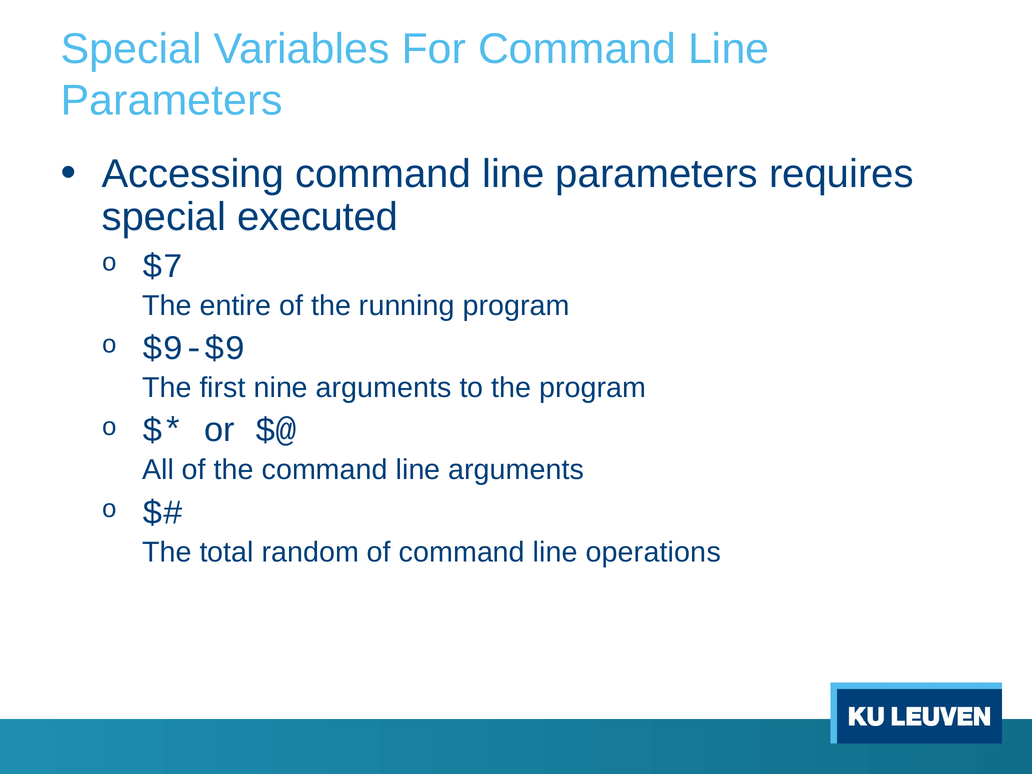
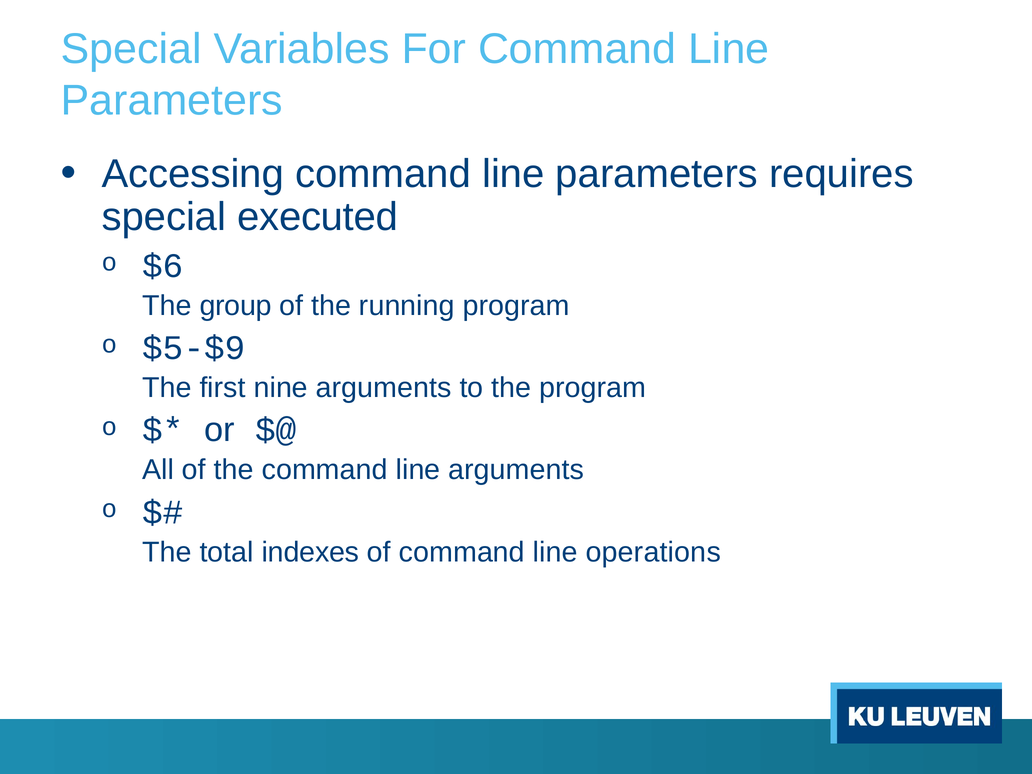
$7: $7 -> $6
entire: entire -> group
$9-$9: $9-$9 -> $5-$9
random: random -> indexes
